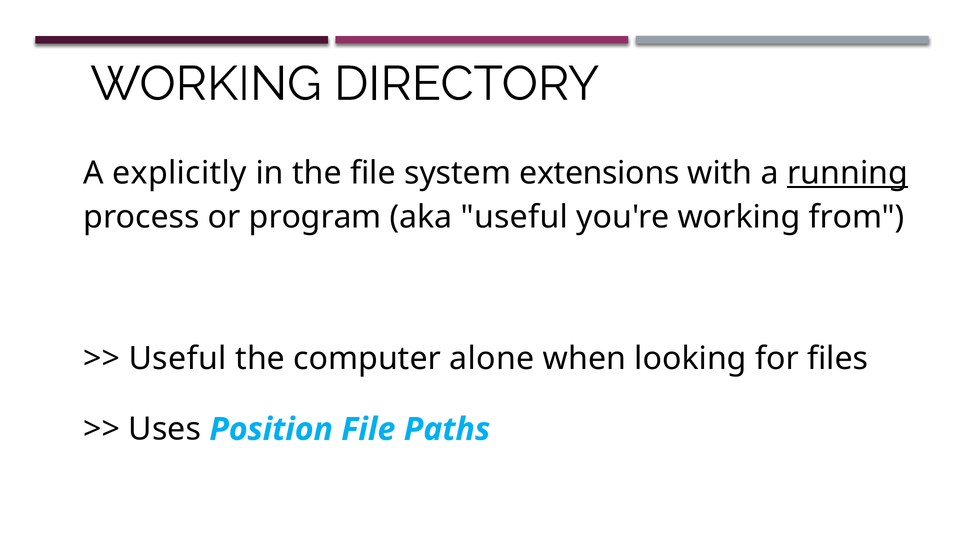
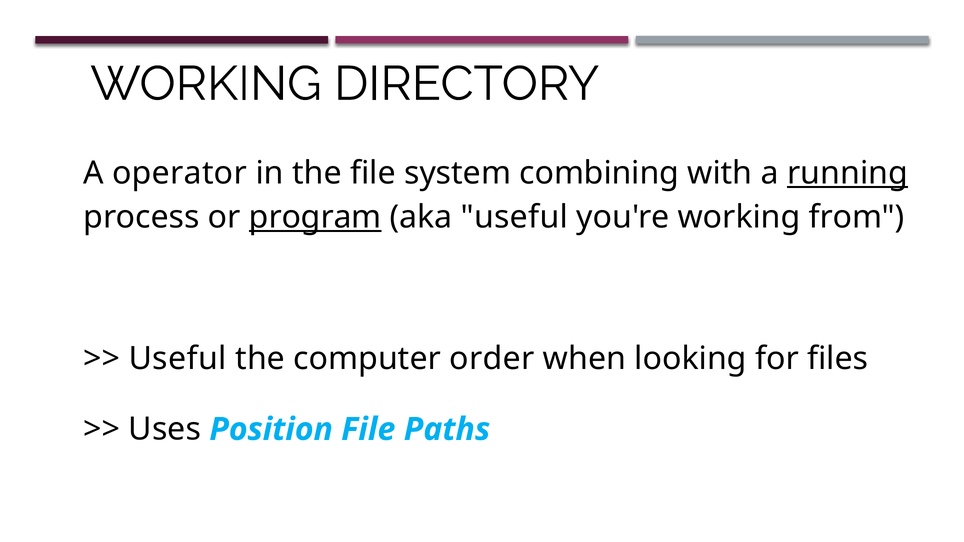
explicitly: explicitly -> operator
extensions: extensions -> combining
program underline: none -> present
alone: alone -> order
